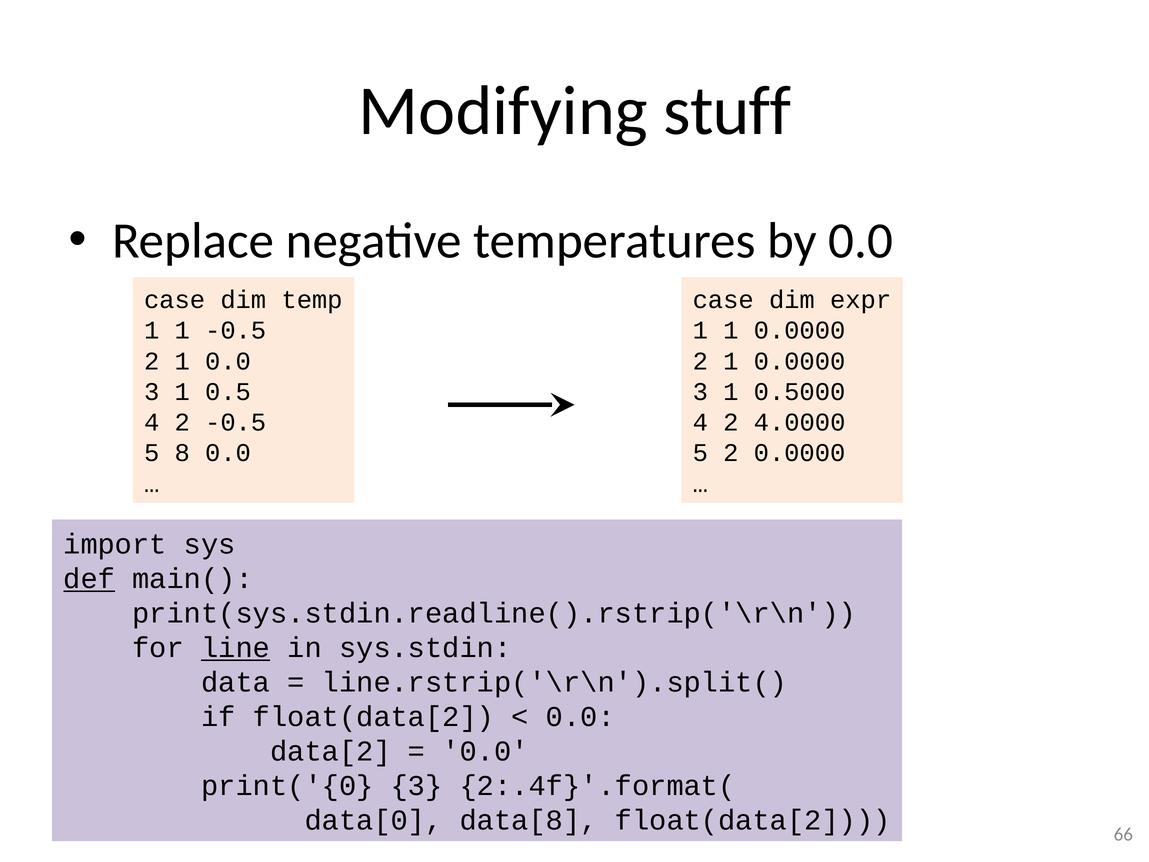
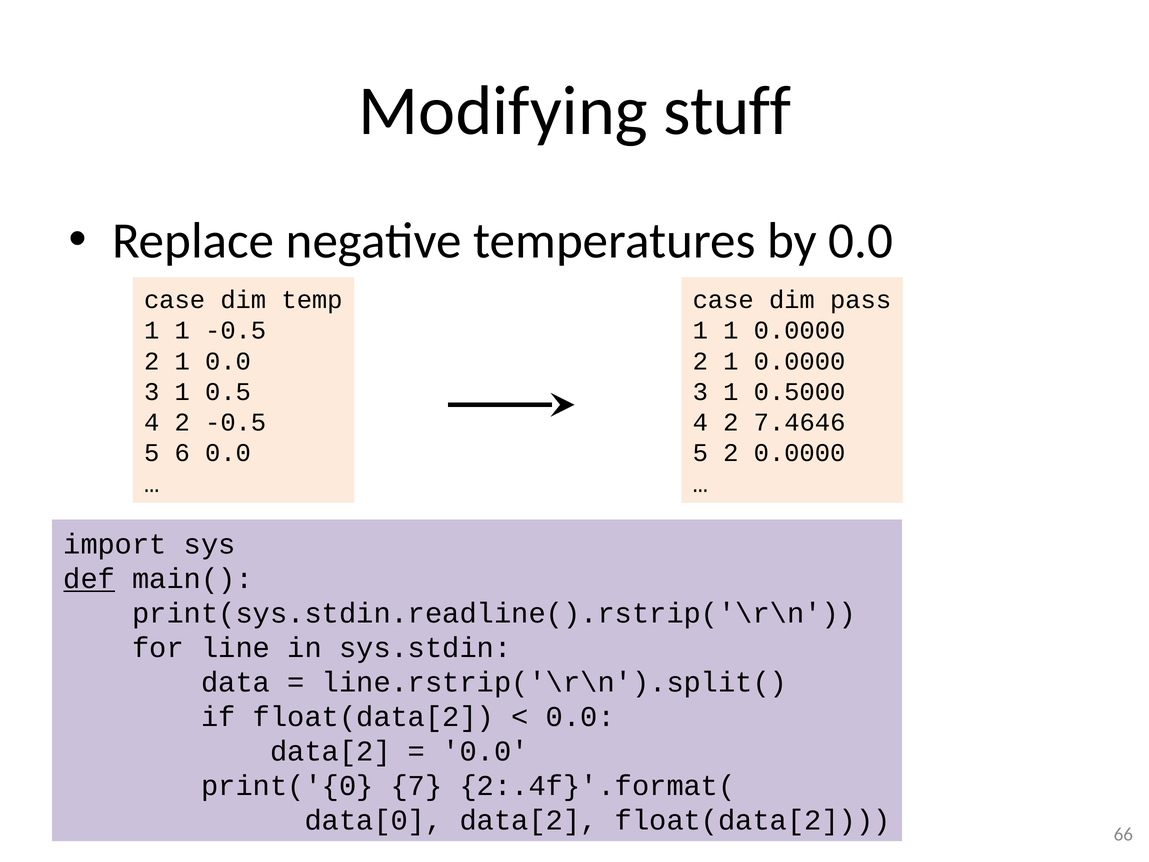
expr: expr -> pass
4.0000: 4.0000 -> 7.4646
8: 8 -> 6
line underline: present -> none
print('{0 3: 3 -> 7
data[0 data[8: data[8 -> data[2
